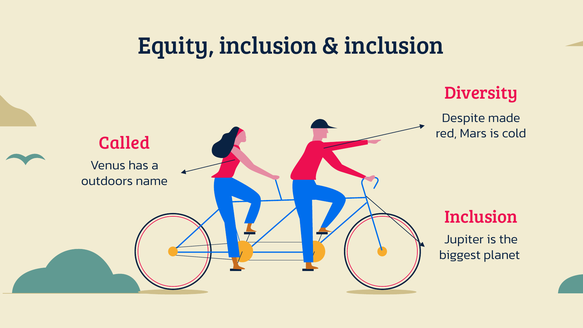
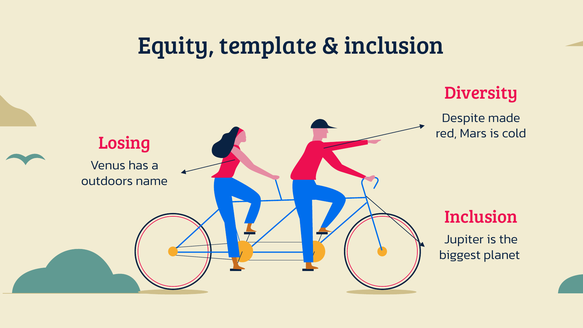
Equity inclusion: inclusion -> template
Called: Called -> Losing
